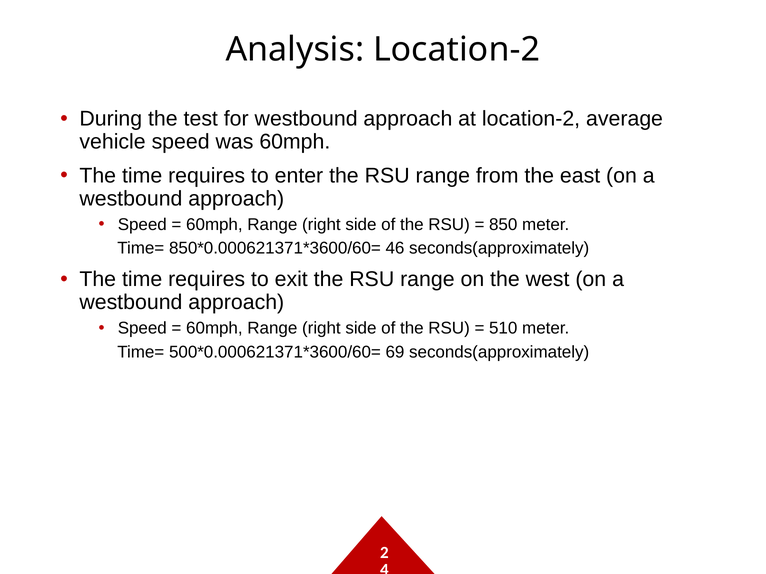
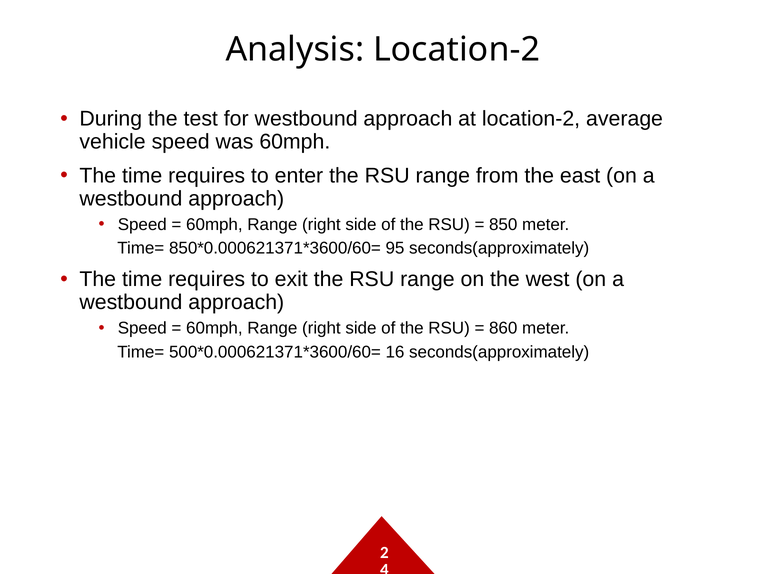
46: 46 -> 95
510: 510 -> 860
69: 69 -> 16
